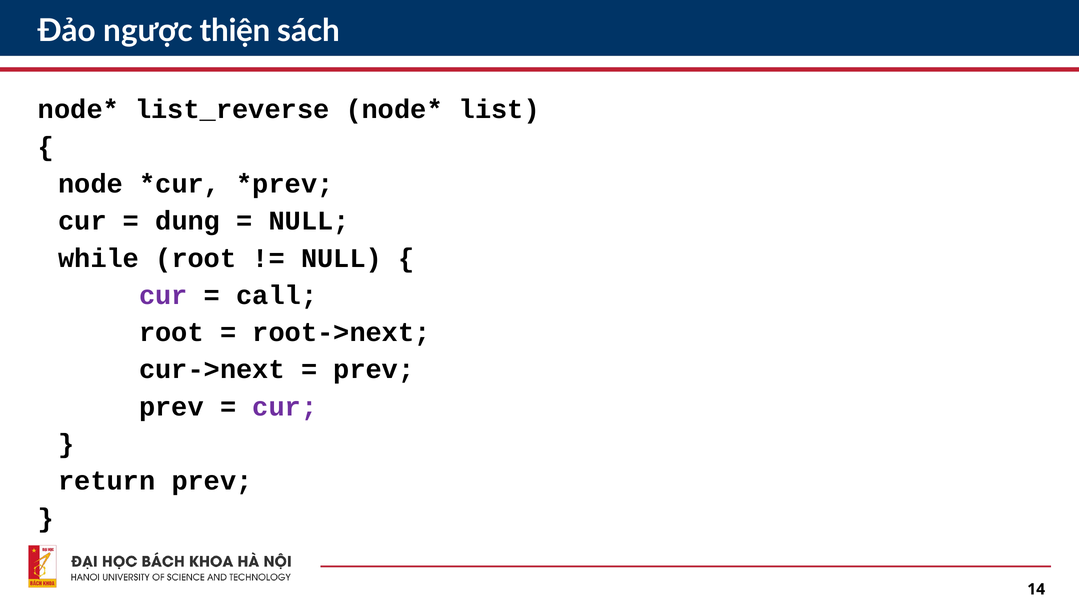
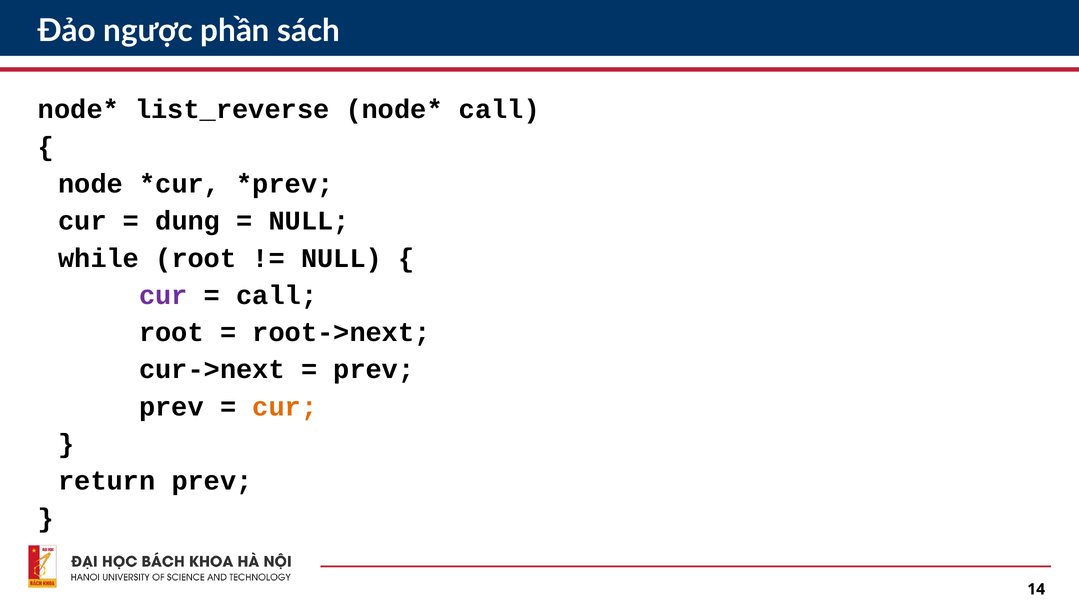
thiện: thiện -> phần
list at (499, 109): list -> call
cur at (285, 407) colour: purple -> orange
